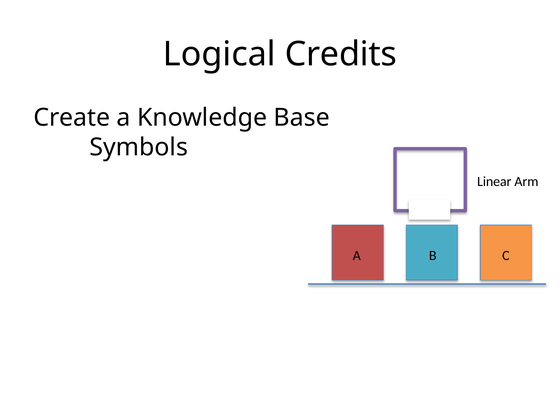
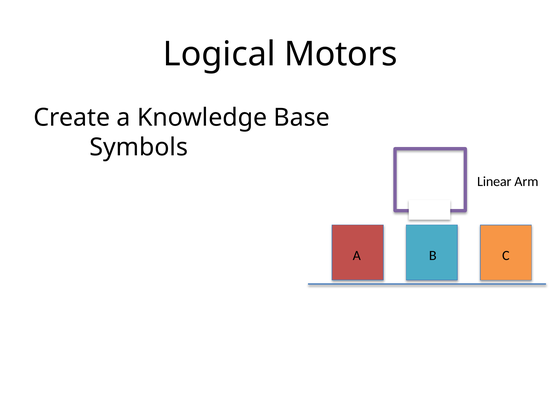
Credits: Credits -> Motors
